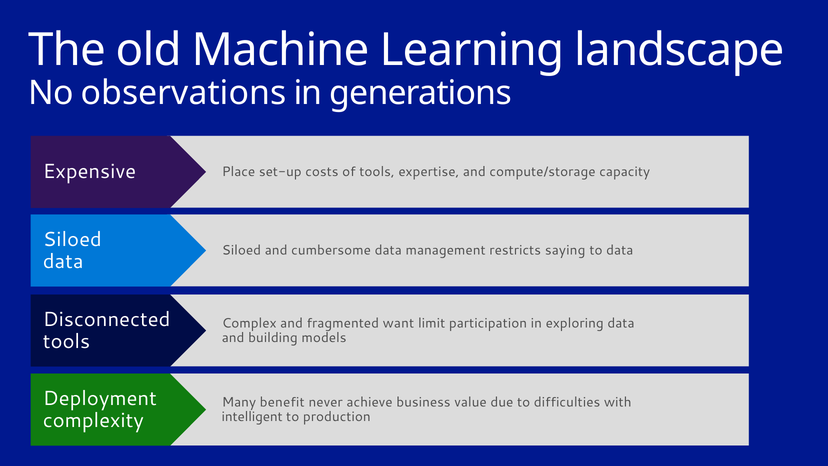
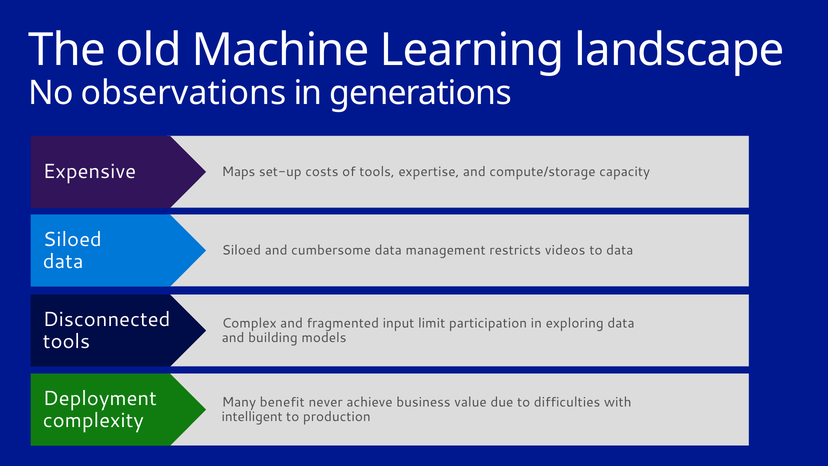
Place: Place -> Maps
saying: saying -> videos
want: want -> input
